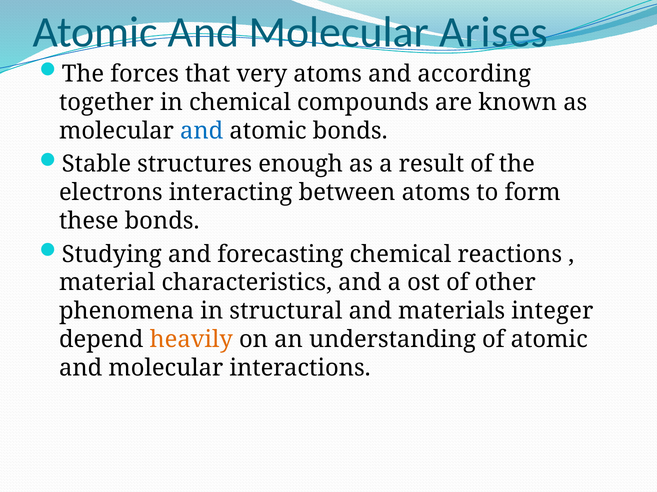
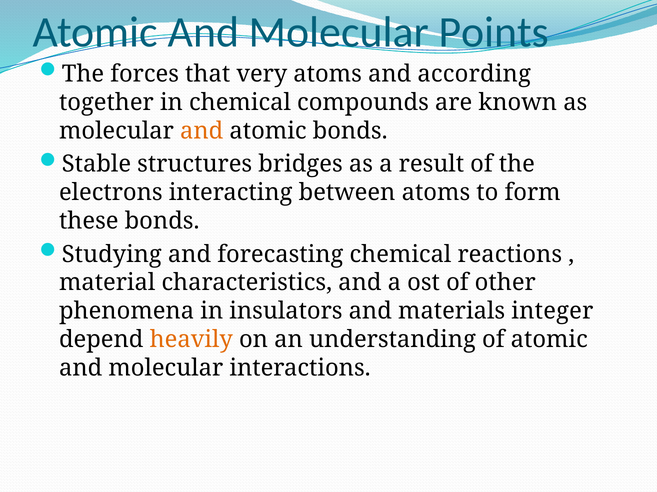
Arises: Arises -> Points
and at (202, 131) colour: blue -> orange
enough: enough -> bridges
structural: structural -> insulators
